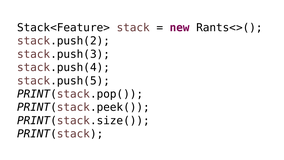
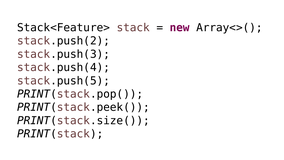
Rants<>(: Rants<>( -> Array<>(
